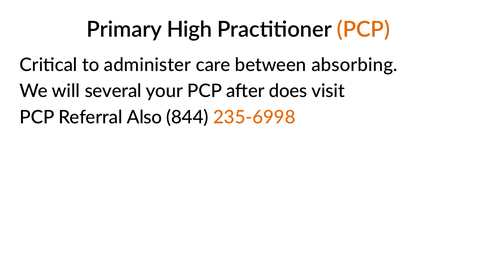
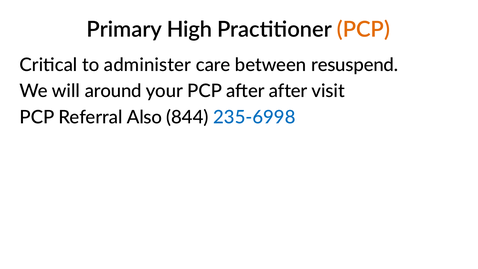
absorbing: absorbing -> resuspend
several: several -> around
after does: does -> after
235-6998 colour: orange -> blue
